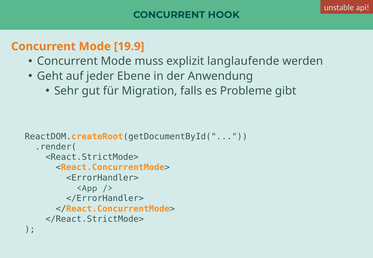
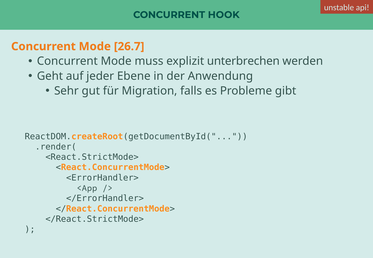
19.9: 19.9 -> 26.7
langlaufende: langlaufende -> unterbrechen
